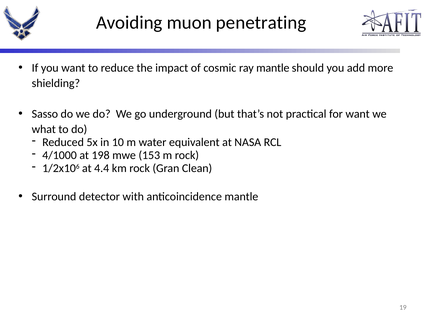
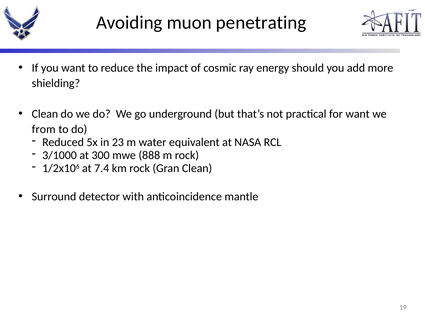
ray mantle: mantle -> energy
Sasso at (45, 114): Sasso -> Clean
what: what -> from
10: 10 -> 23
4/1000: 4/1000 -> 3/1000
198: 198 -> 300
153: 153 -> 888
4.4: 4.4 -> 7.4
